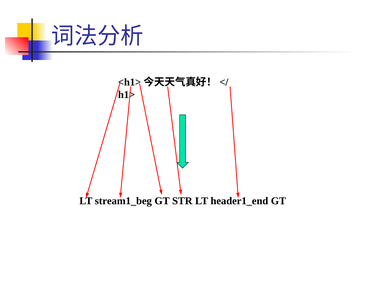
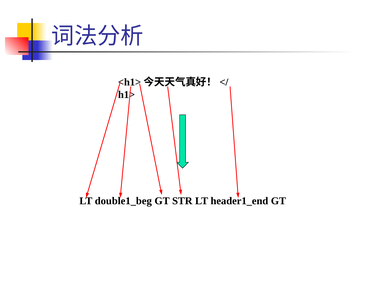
stream1_beg: stream1_beg -> double1_beg
